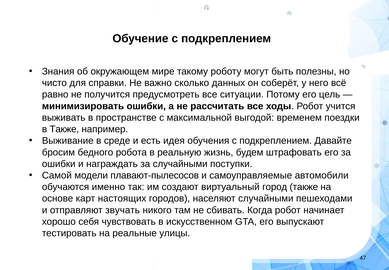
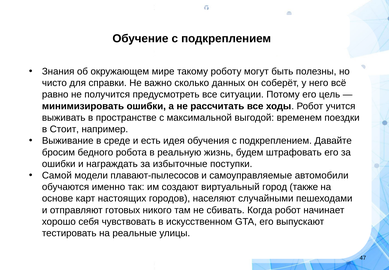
в Также: Также -> Стоит
за случайными: случайными -> избыточные
звучать: звучать -> готовых
